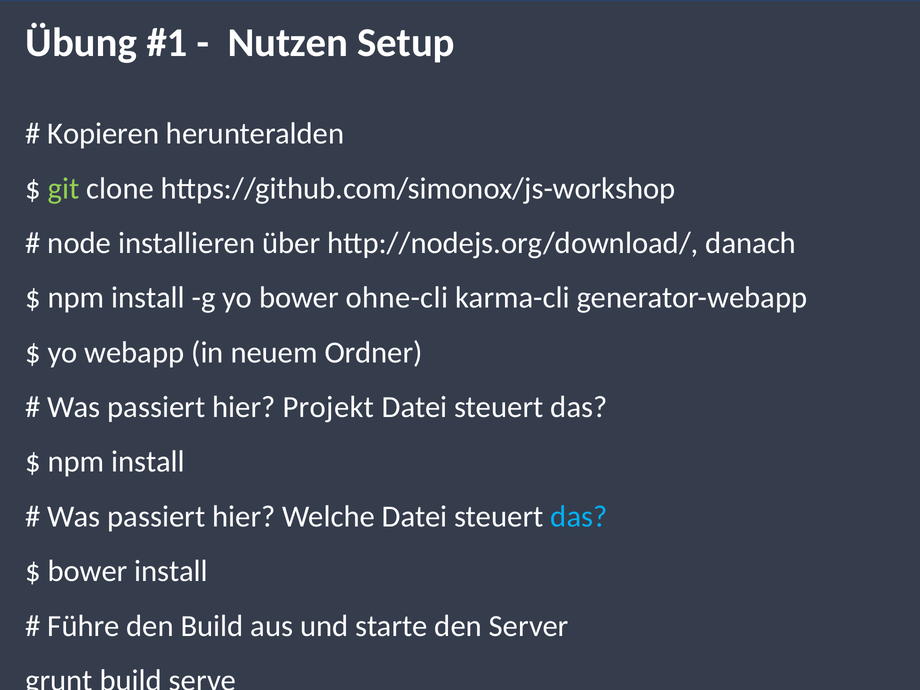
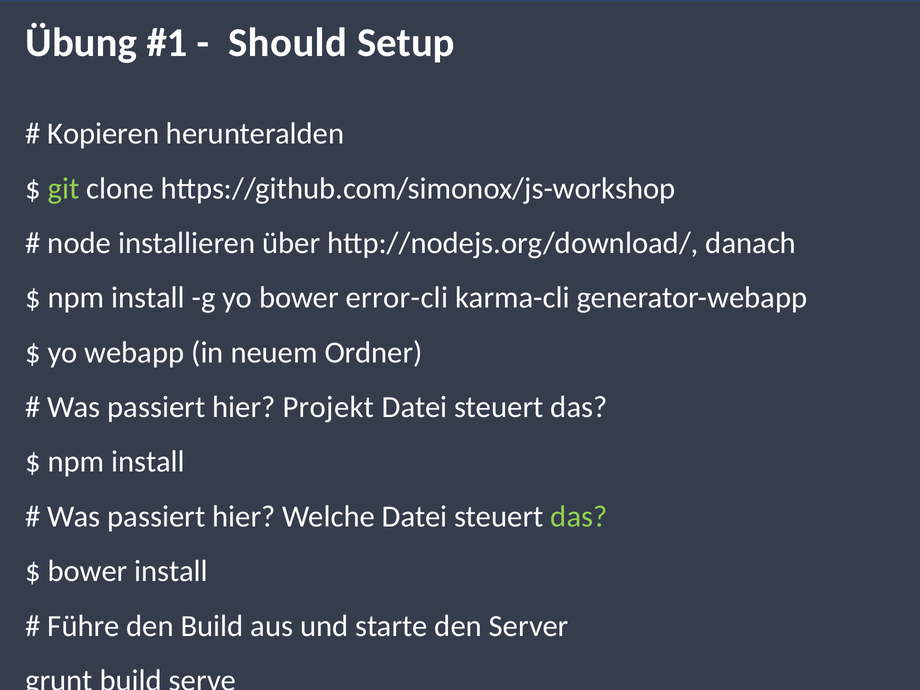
Nutzen: Nutzen -> Should
ohne-cli: ohne-cli -> error-cli
das at (579, 517) colour: light blue -> light green
